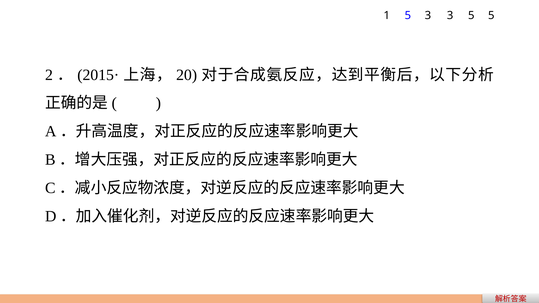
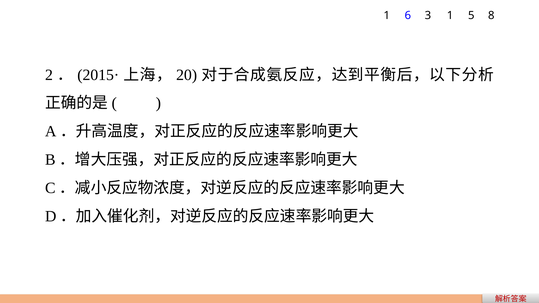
1 5: 5 -> 6
3 3: 3 -> 1
5 5: 5 -> 8
